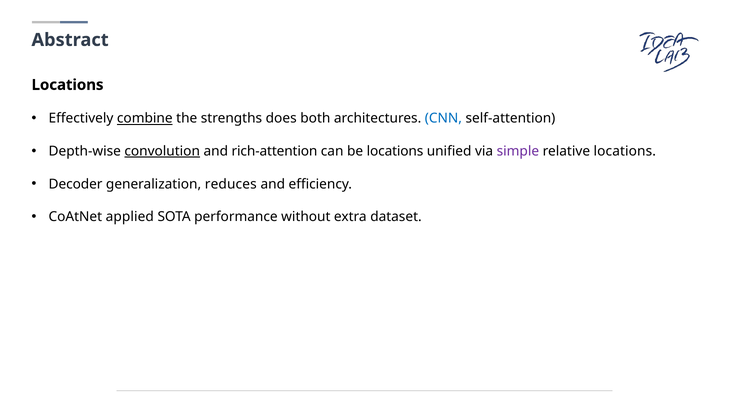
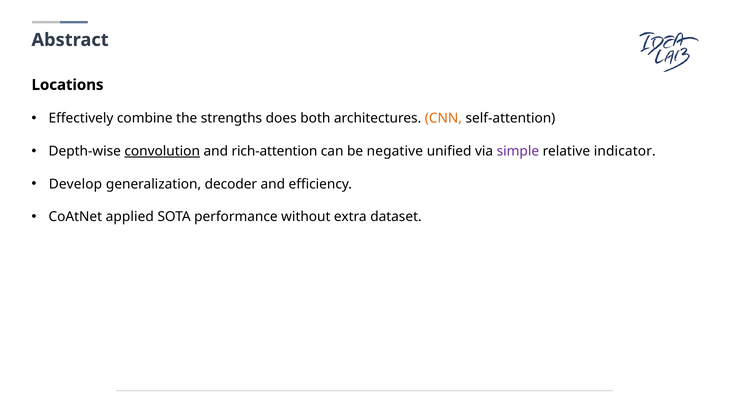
combine underline: present -> none
CNN colour: blue -> orange
be locations: locations -> negative
relative locations: locations -> indicator
Decoder: Decoder -> Develop
reduces: reduces -> decoder
